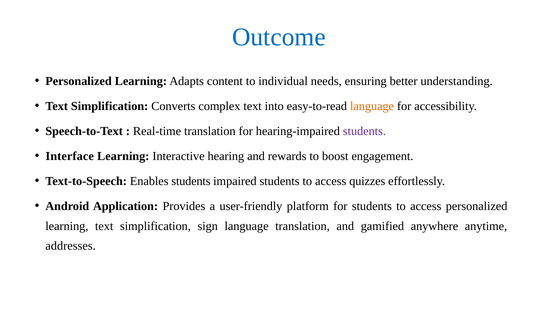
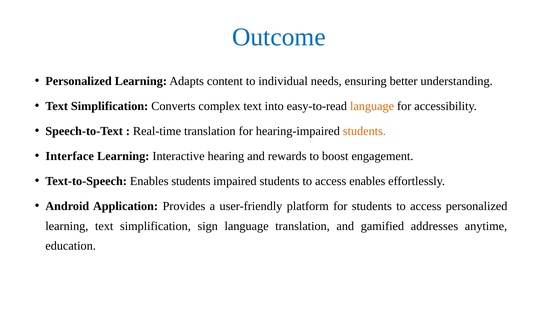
students at (364, 131) colour: purple -> orange
access quizzes: quizzes -> enables
anywhere: anywhere -> addresses
addresses: addresses -> education
